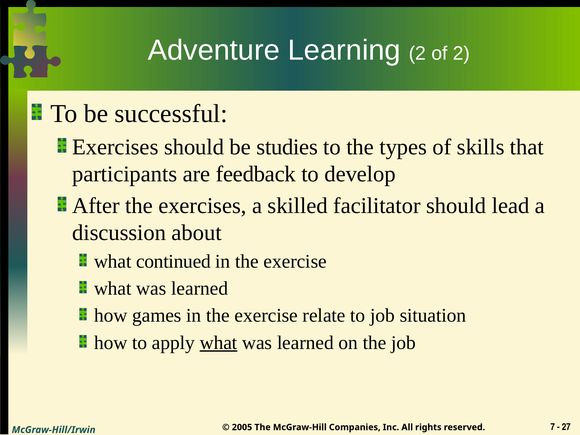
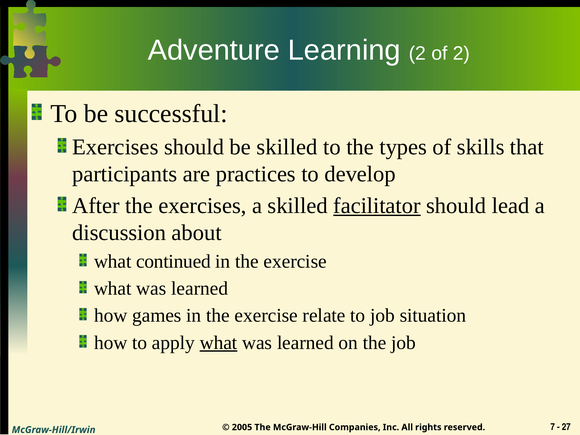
be studies: studies -> skilled
feedback: feedback -> practices
facilitator underline: none -> present
